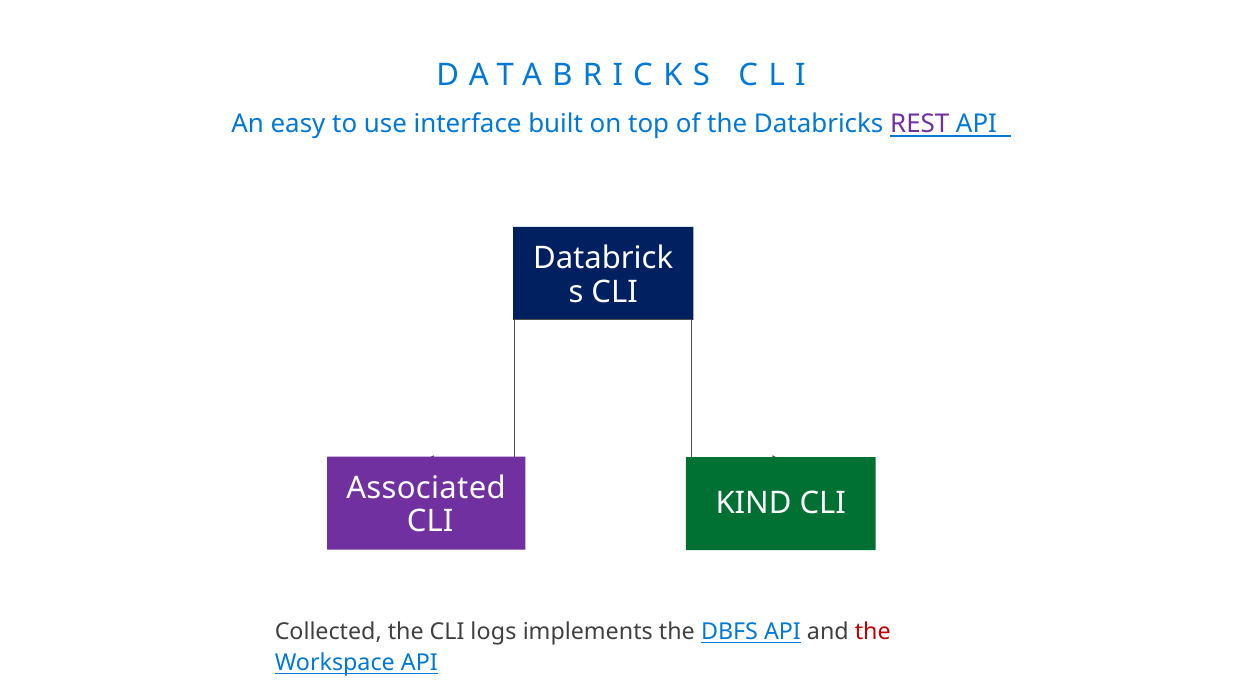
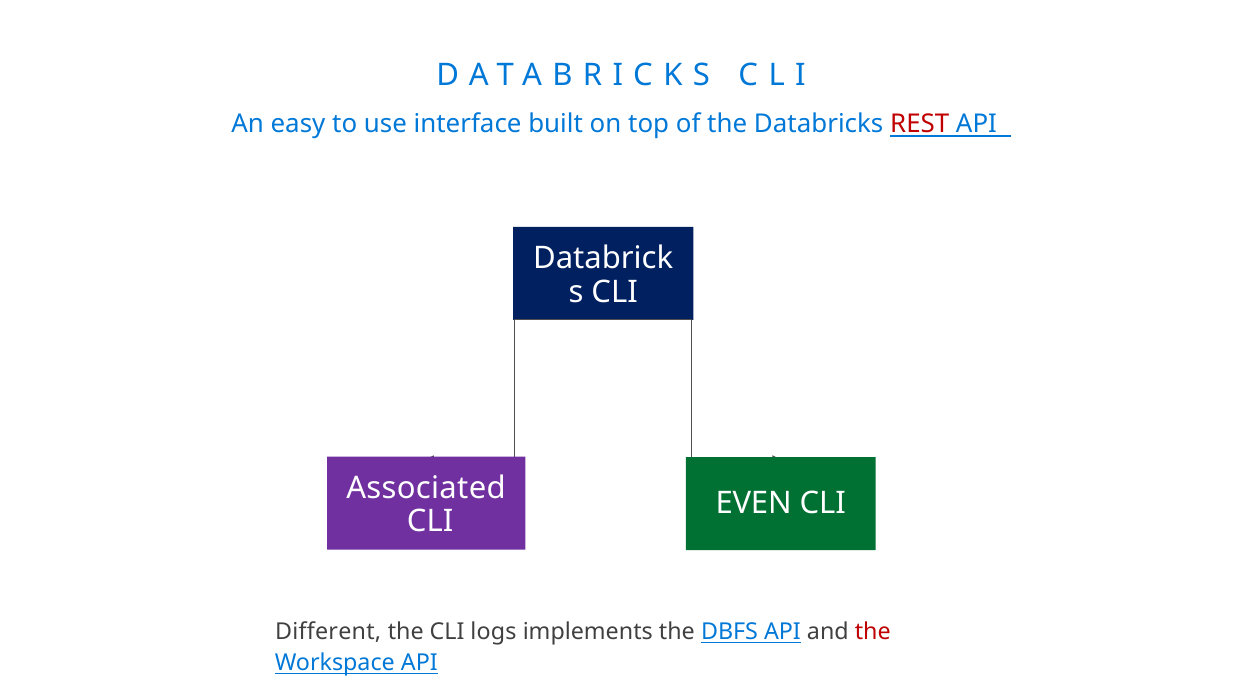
REST colour: purple -> red
KIND: KIND -> EVEN
Collected: Collected -> Different
